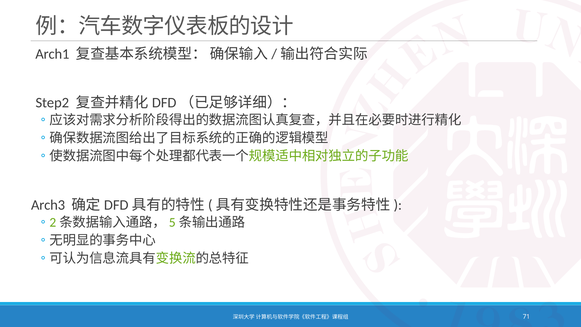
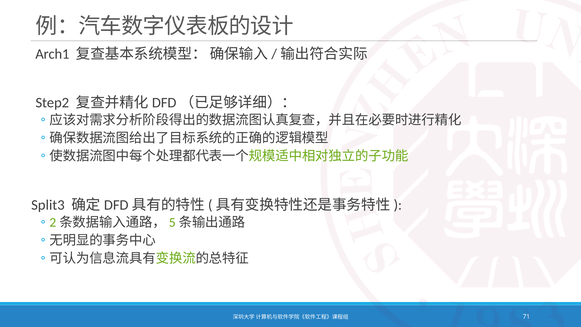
Arch3: Arch3 -> Split3
